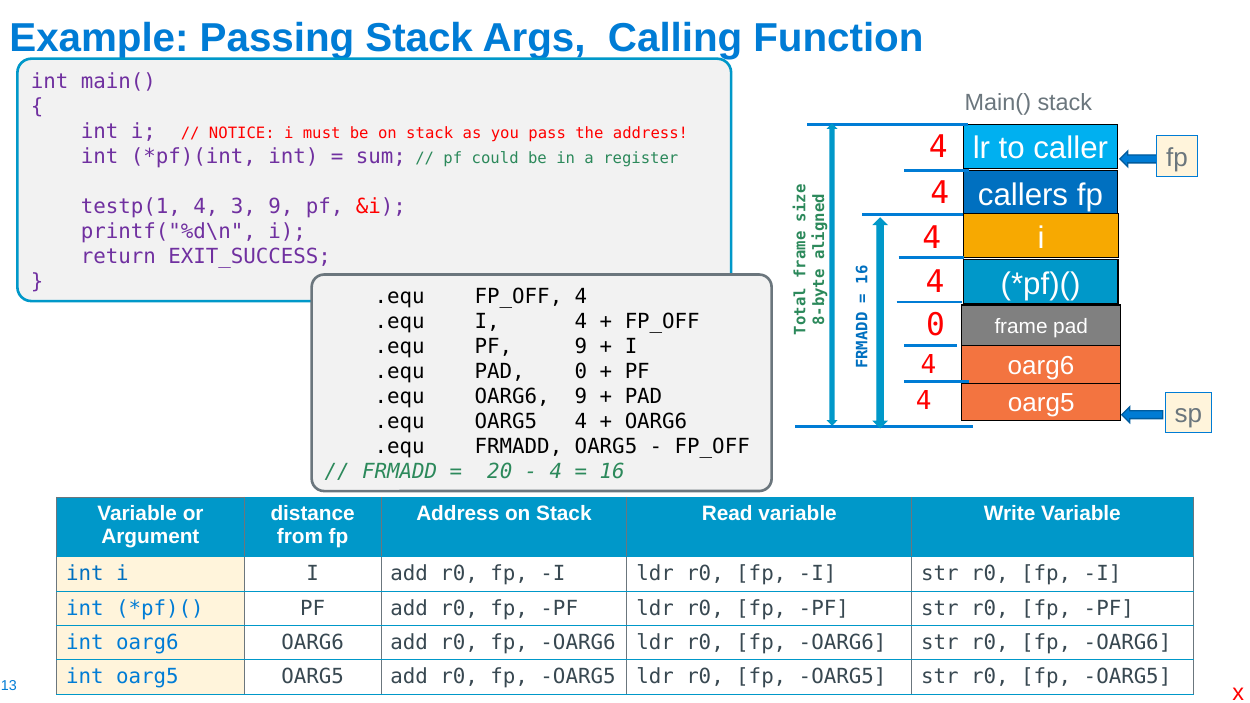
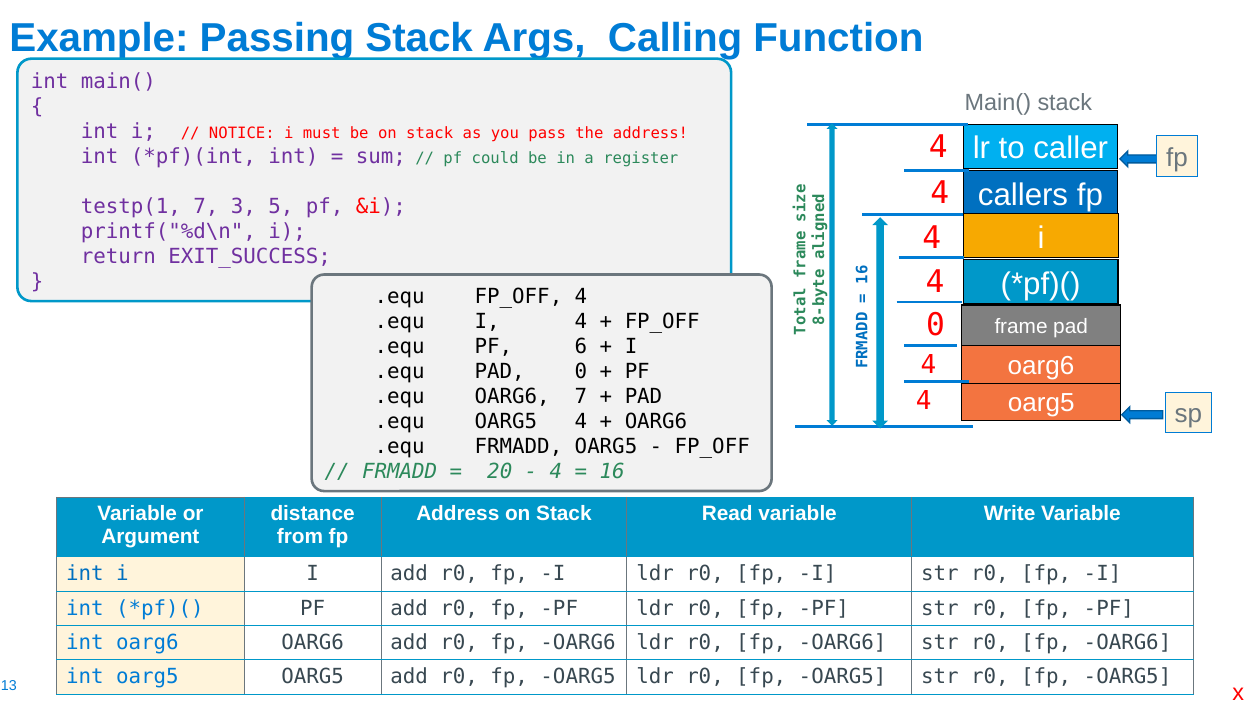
testp(1 4: 4 -> 7
3 9: 9 -> 5
PF 9: 9 -> 6
OARG6 9: 9 -> 7
